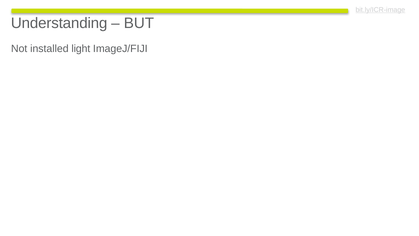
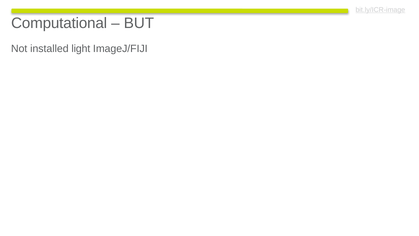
Understanding: Understanding -> Computational
